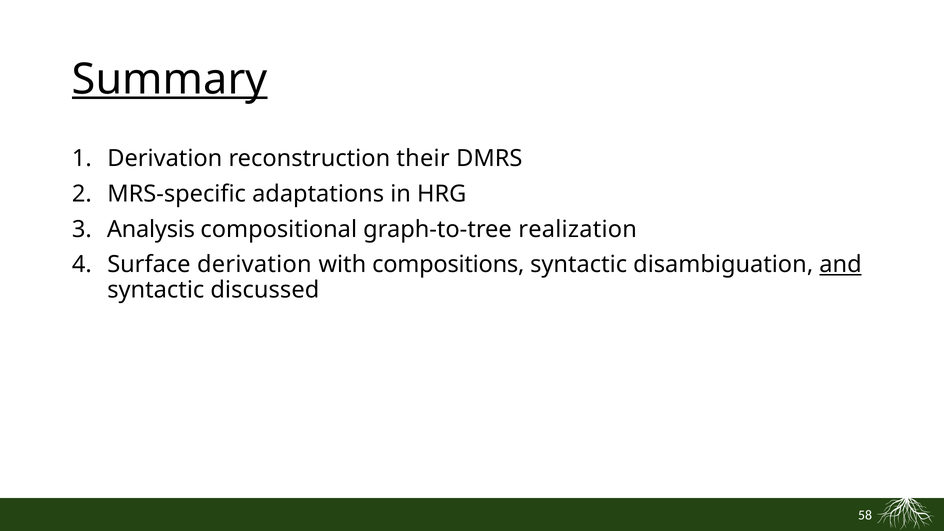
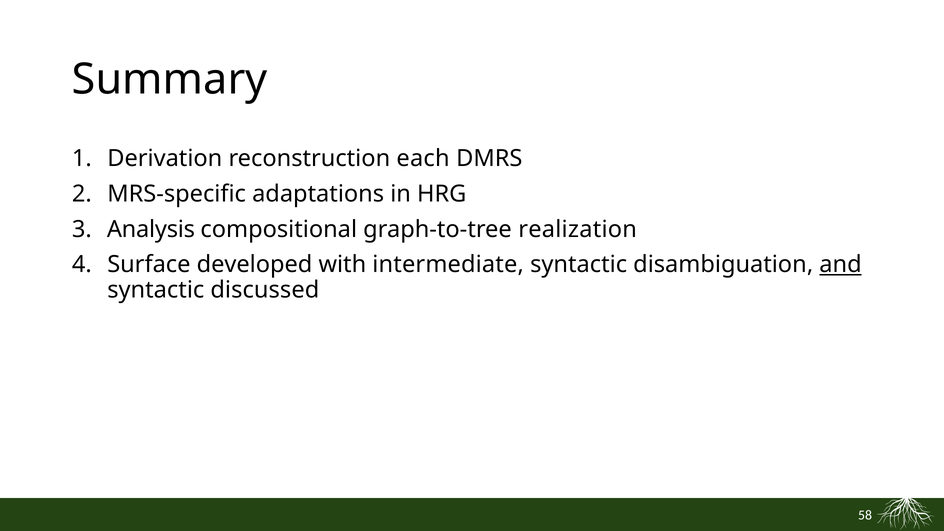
Summary underline: present -> none
their: their -> each
Surface derivation: derivation -> developed
compositions: compositions -> intermediate
